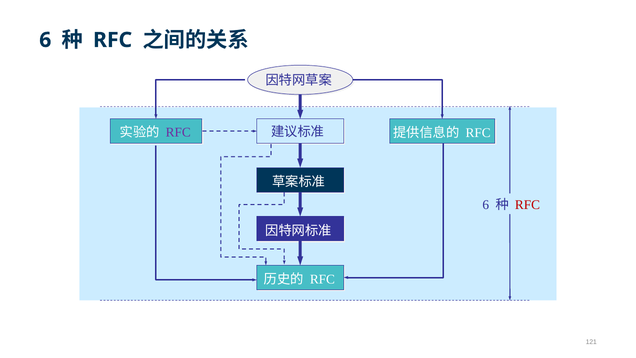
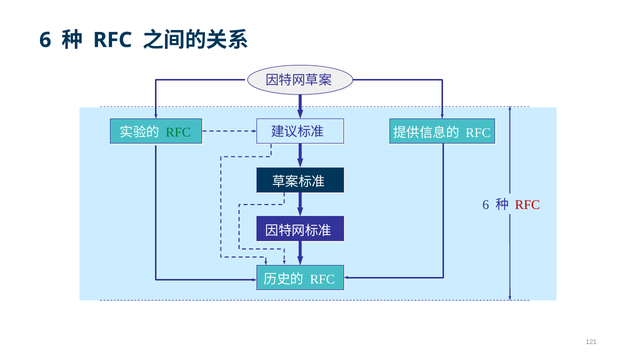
RFC at (178, 132) colour: purple -> green
